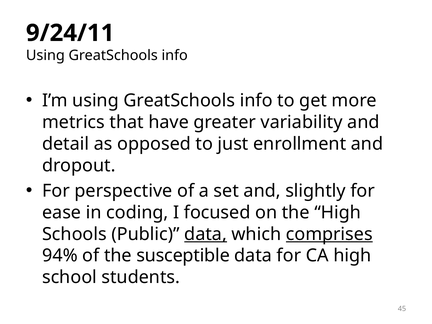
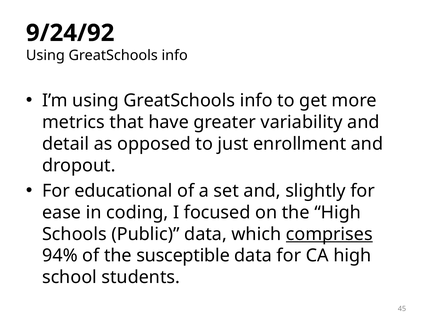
9/24/11: 9/24/11 -> 9/24/92
perspective: perspective -> educational
data at (206, 234) underline: present -> none
